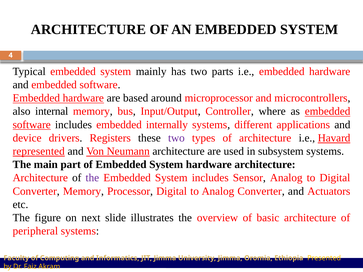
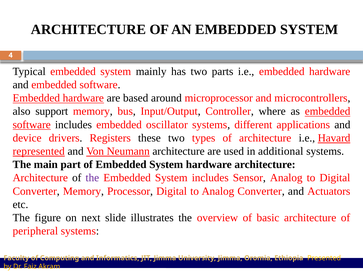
internal: internal -> support
internally: internally -> oscillator
two at (176, 138) colour: purple -> black
subsystem: subsystem -> additional
